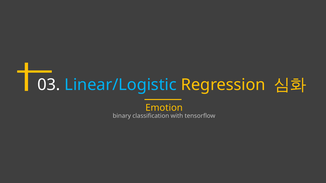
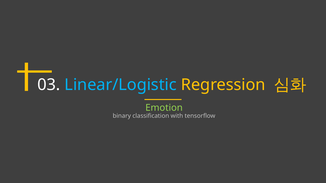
Emotion colour: yellow -> light green
